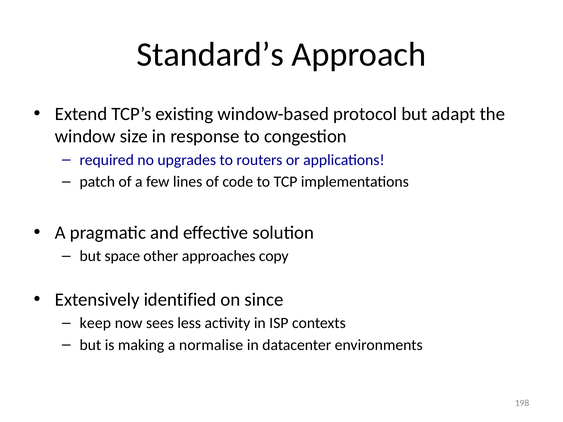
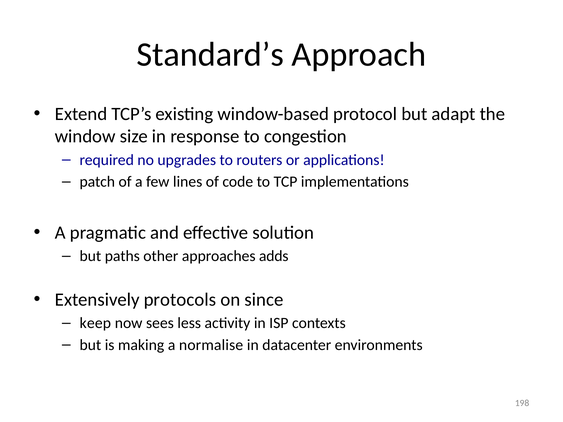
space: space -> paths
copy: copy -> adds
identified: identified -> protocols
